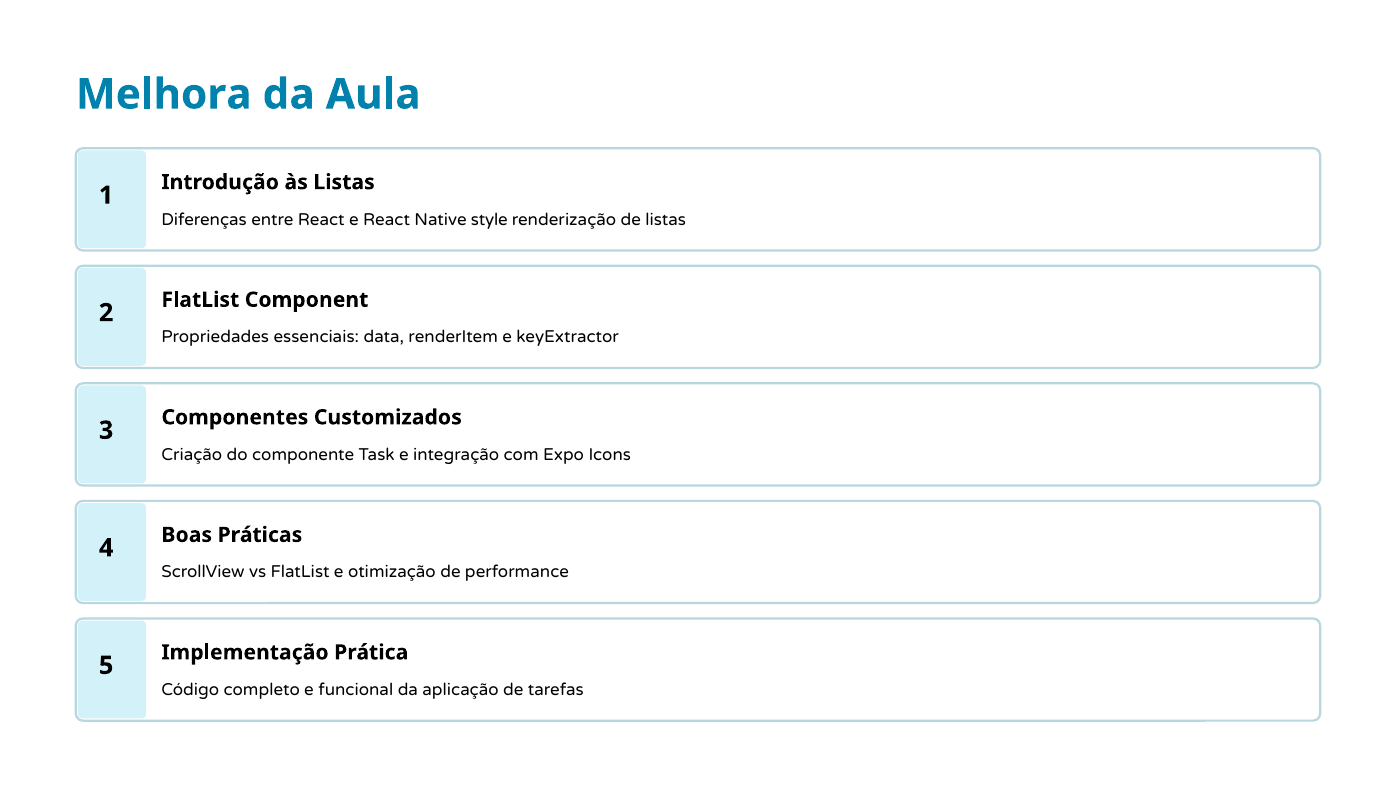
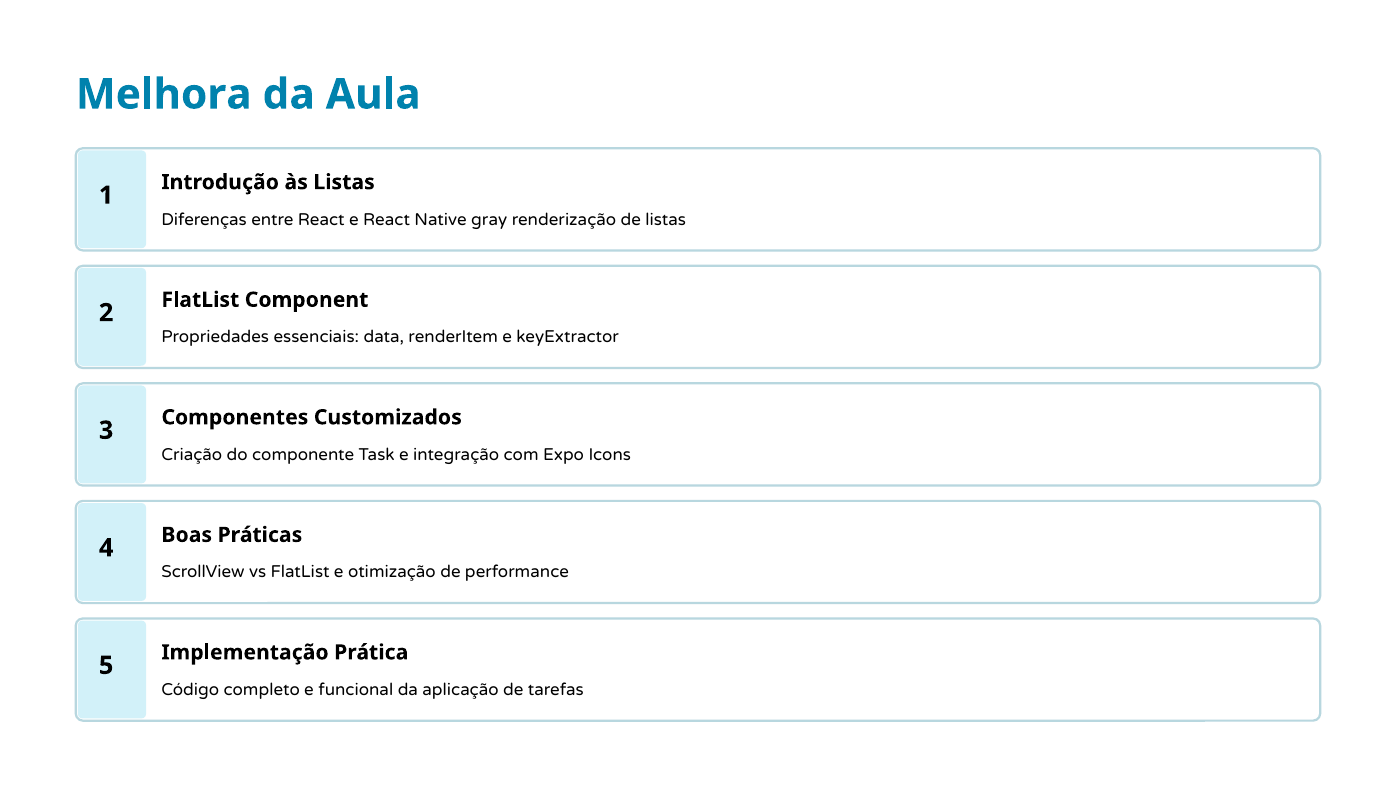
style: style -> gray
